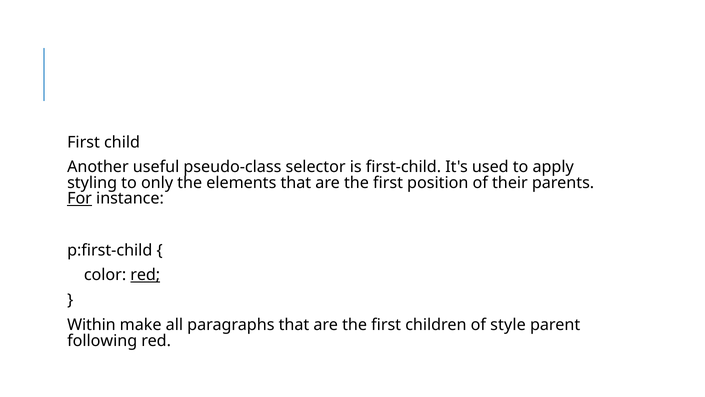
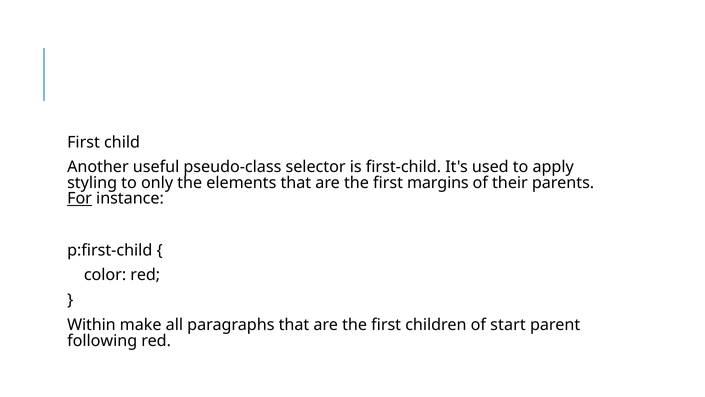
position: position -> margins
red at (145, 275) underline: present -> none
style: style -> start
